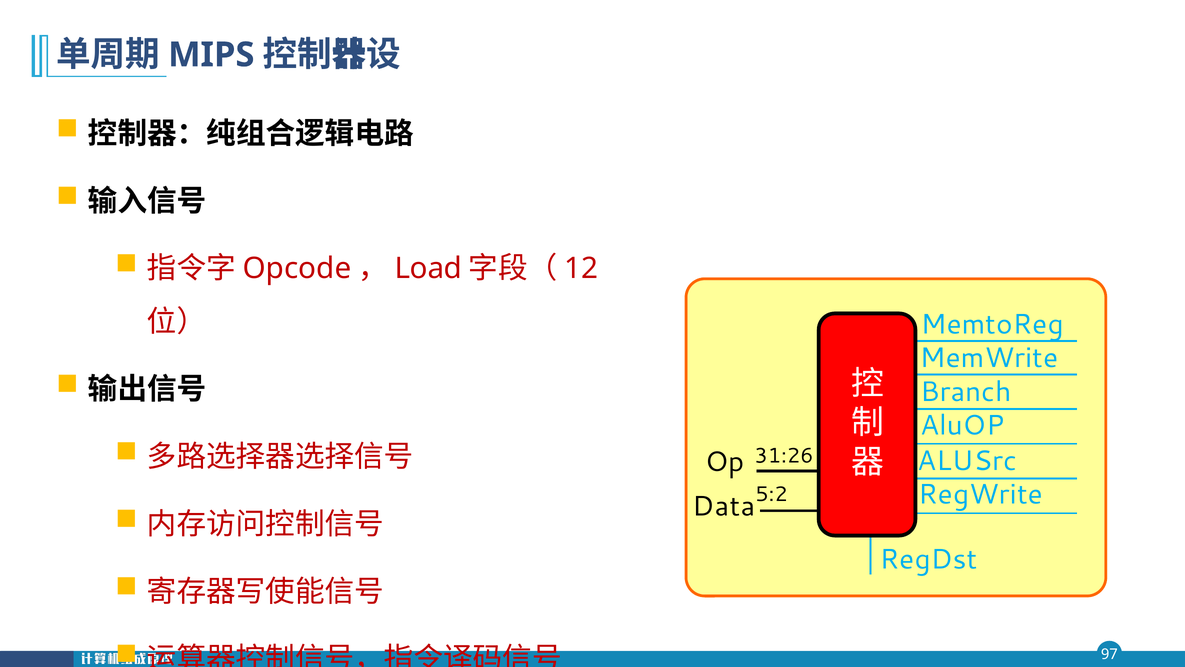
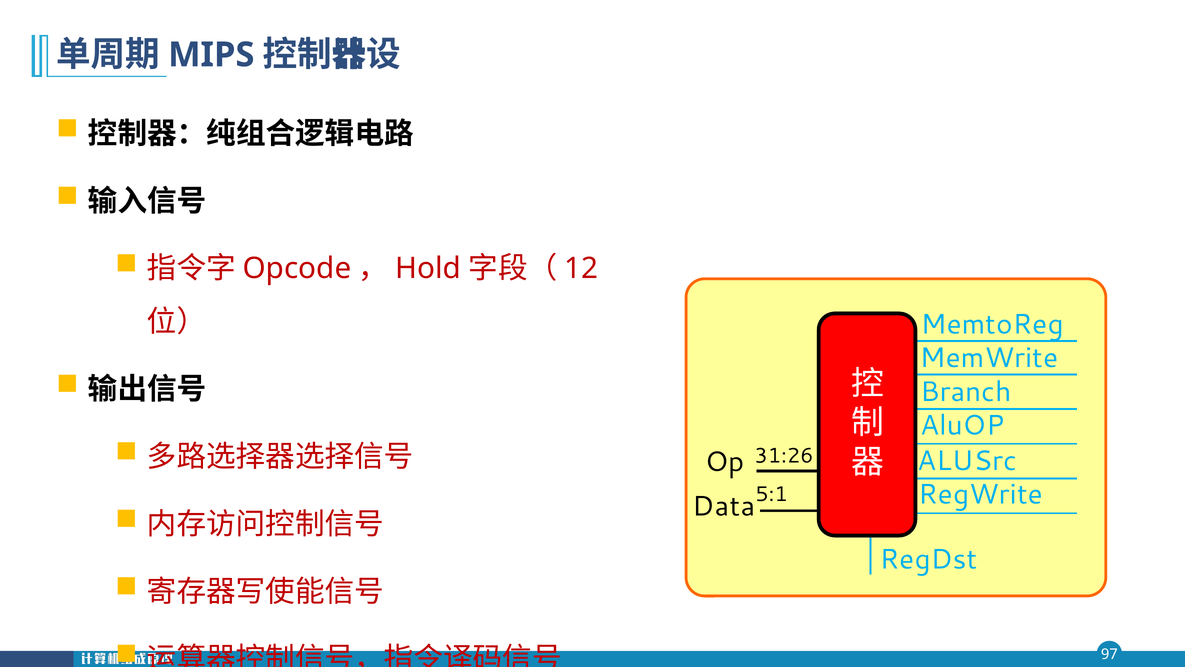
Load: Load -> Hold
5:2: 5:2 -> 5:1
